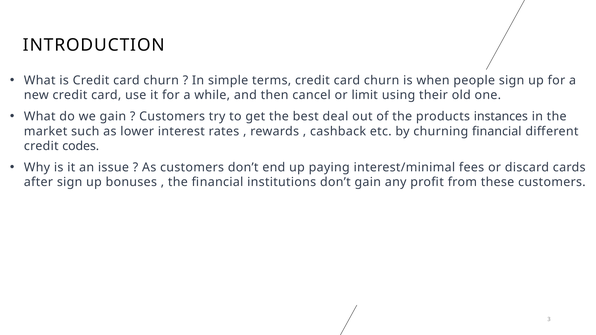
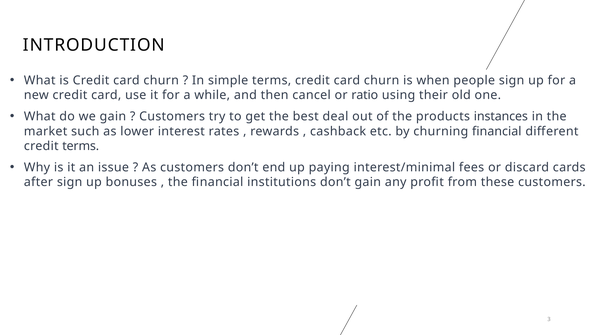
limit: limit -> ratio
credit codes: codes -> terms
